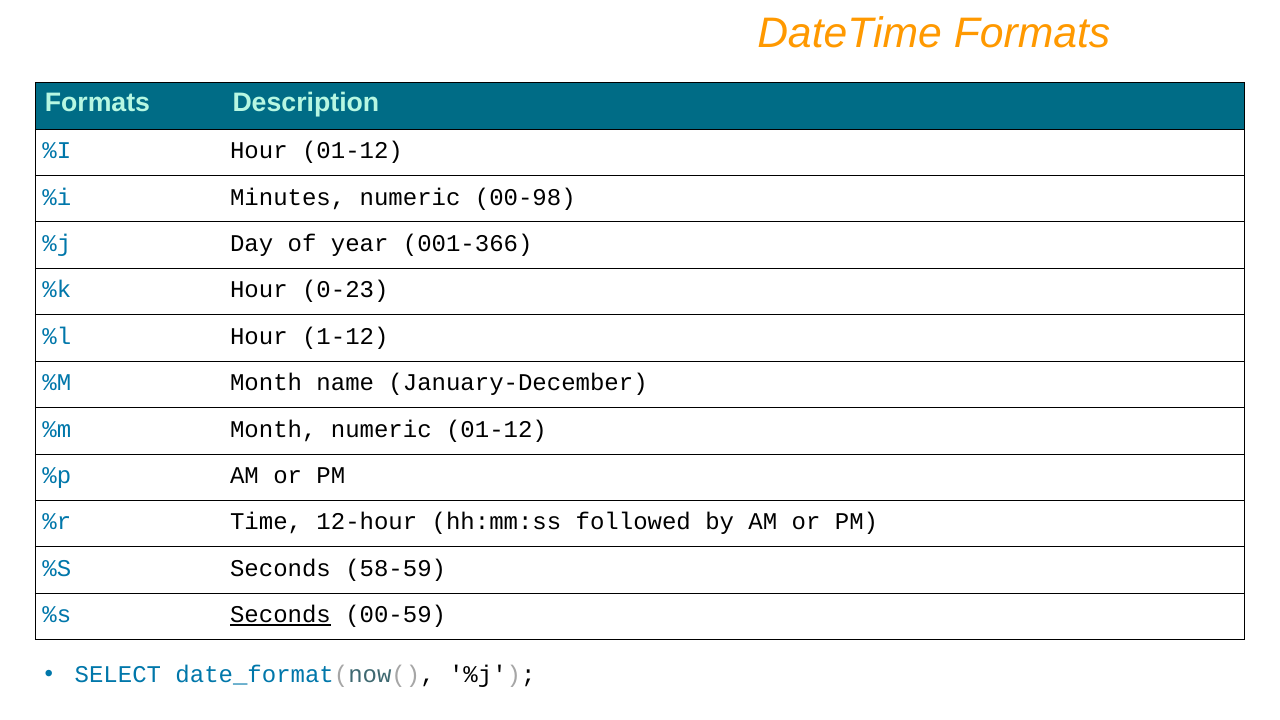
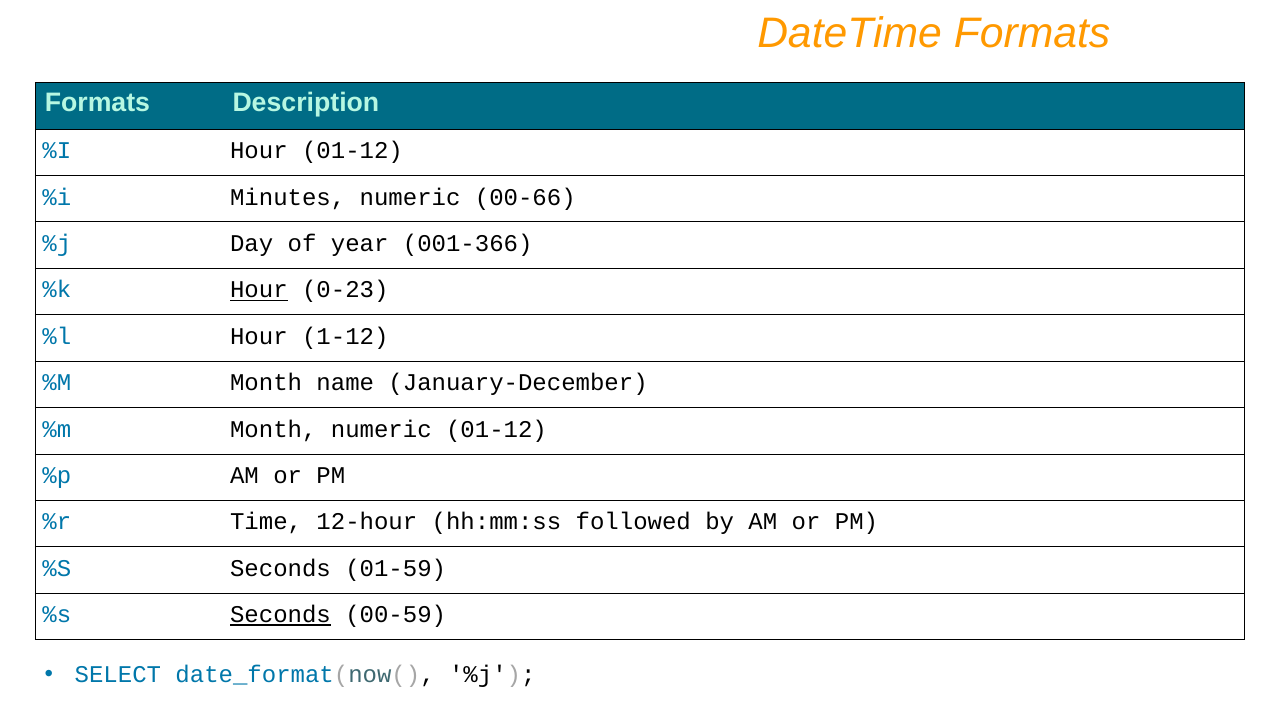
00-98: 00-98 -> 00-66
Hour at (259, 290) underline: none -> present
58-59: 58-59 -> 01-59
